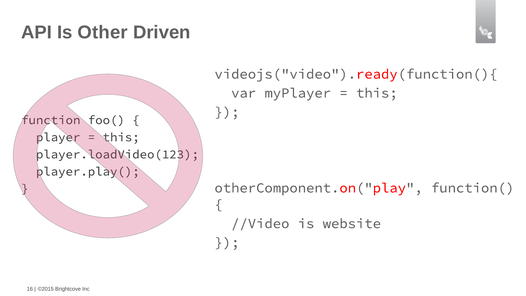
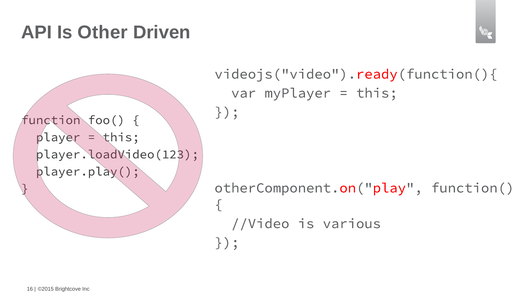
website: website -> various
